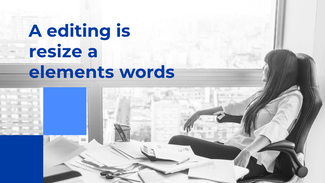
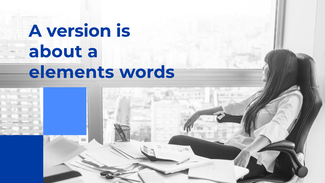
editing: editing -> version
resize: resize -> about
